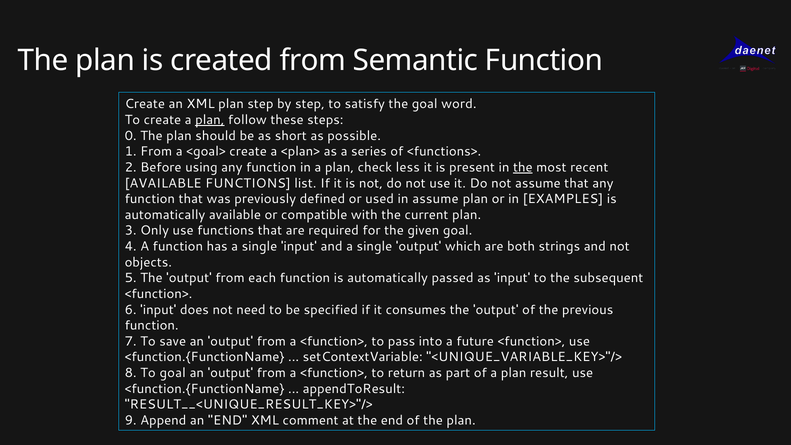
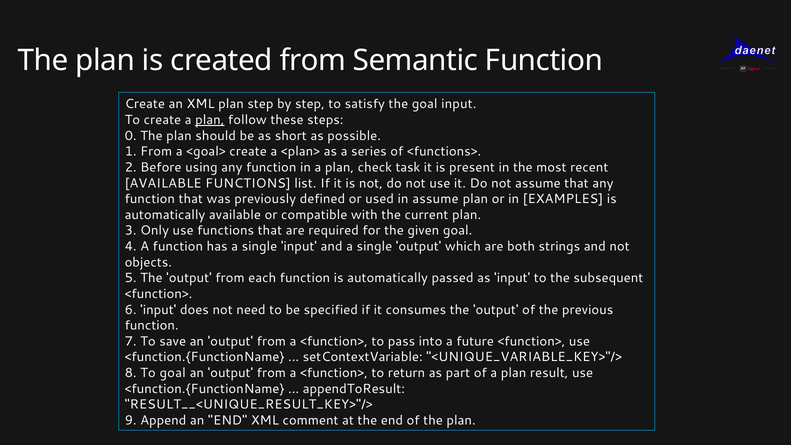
goal word: word -> input
less: less -> task
the at (523, 167) underline: present -> none
